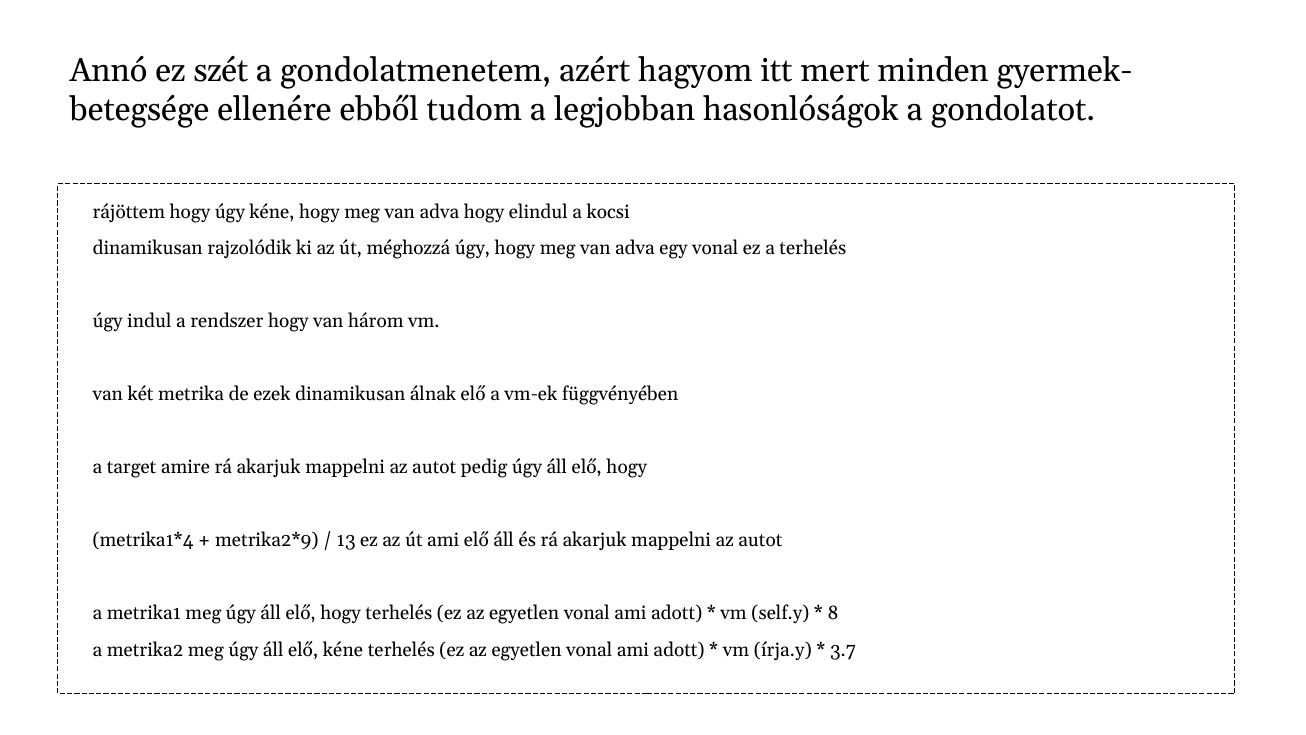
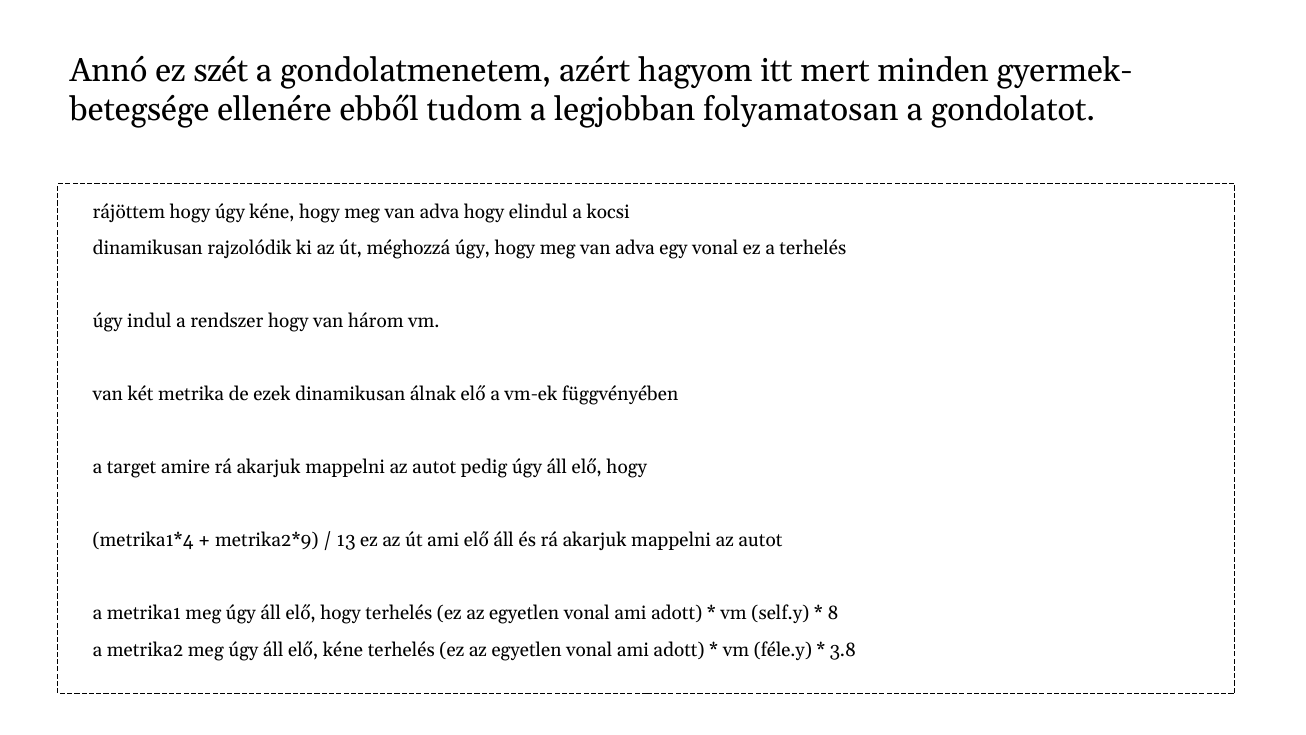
hasonlóságok: hasonlóságok -> folyamatosan
írja.y: írja.y -> féle.y
3.7: 3.7 -> 3.8
